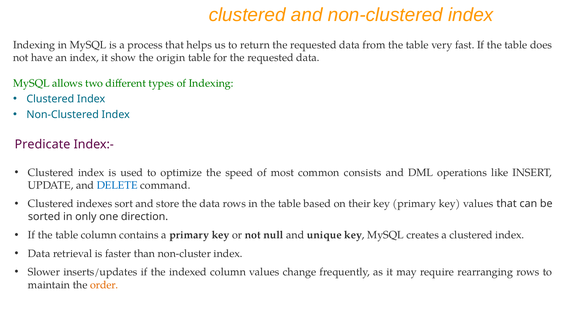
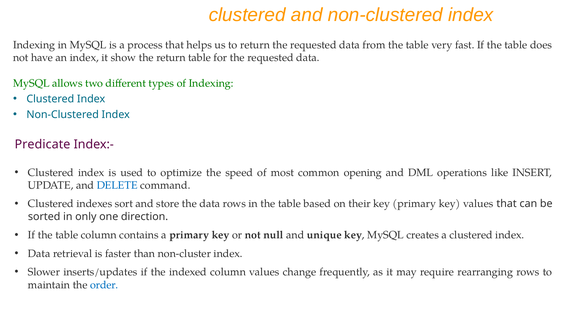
the origin: origin -> return
consists: consists -> opening
order colour: orange -> blue
